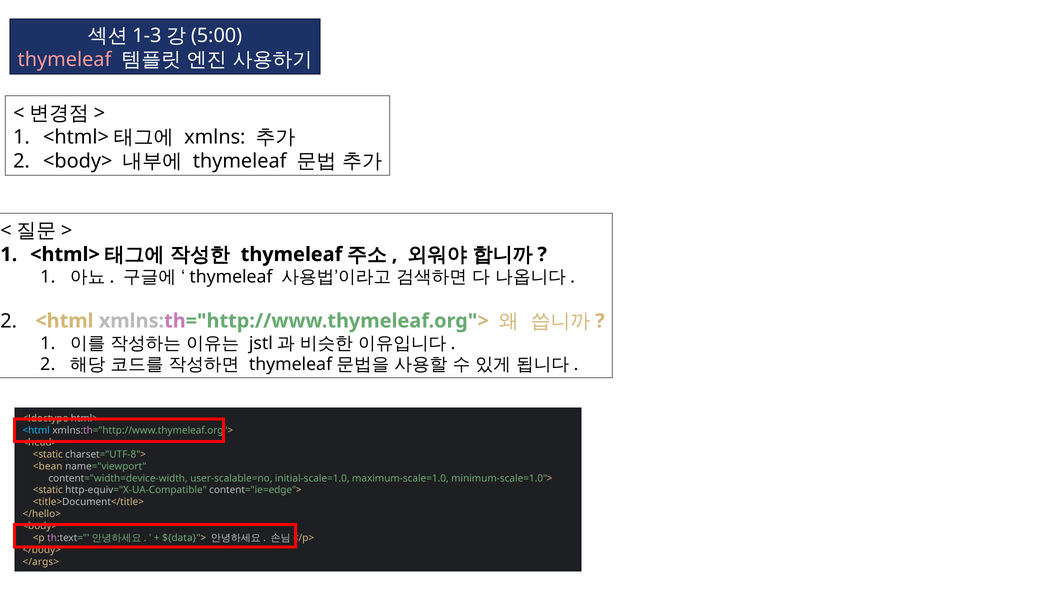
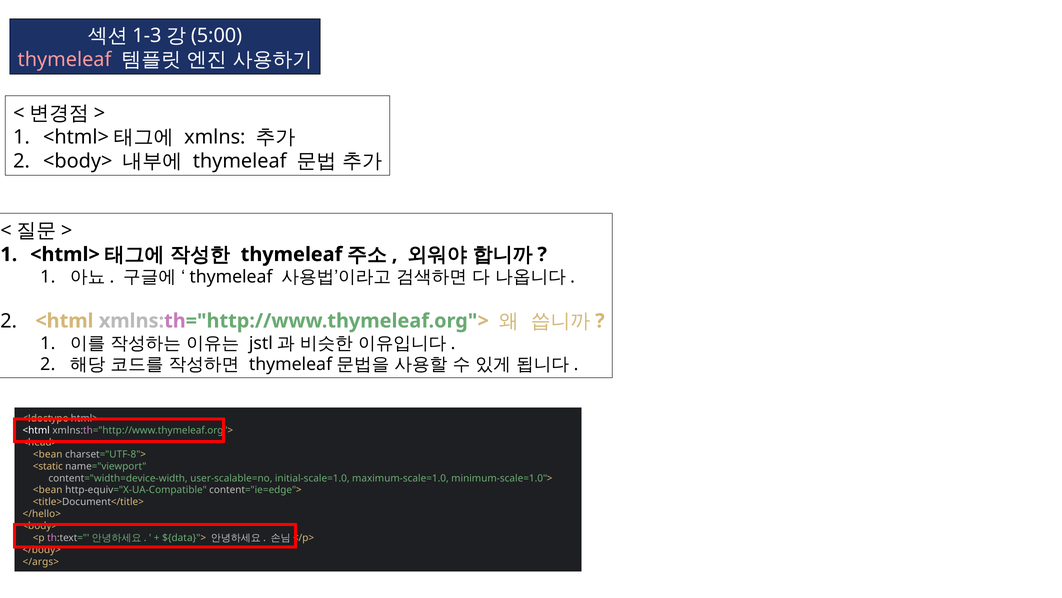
<html at (36, 430) colour: light blue -> white
<static at (48, 454): <static -> <bean
<bean: <bean -> <static
<static at (48, 490): <static -> <bean
